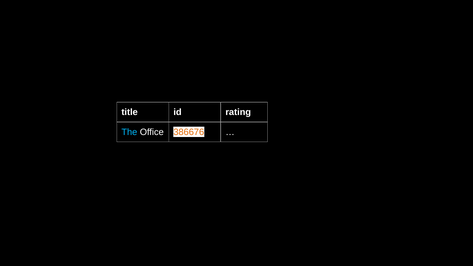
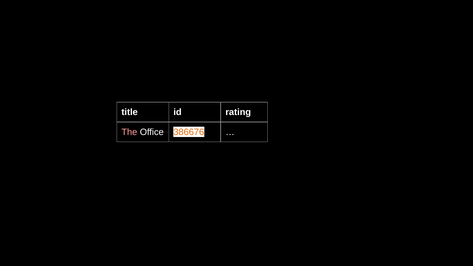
The colour: light blue -> pink
